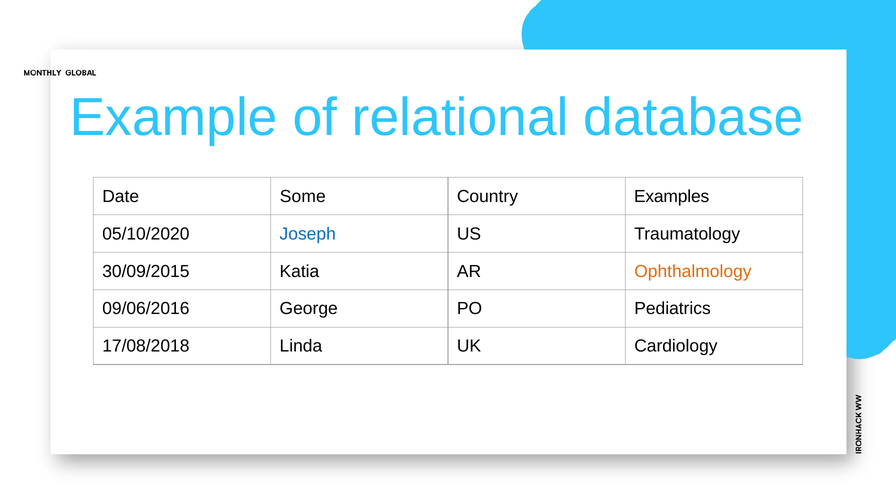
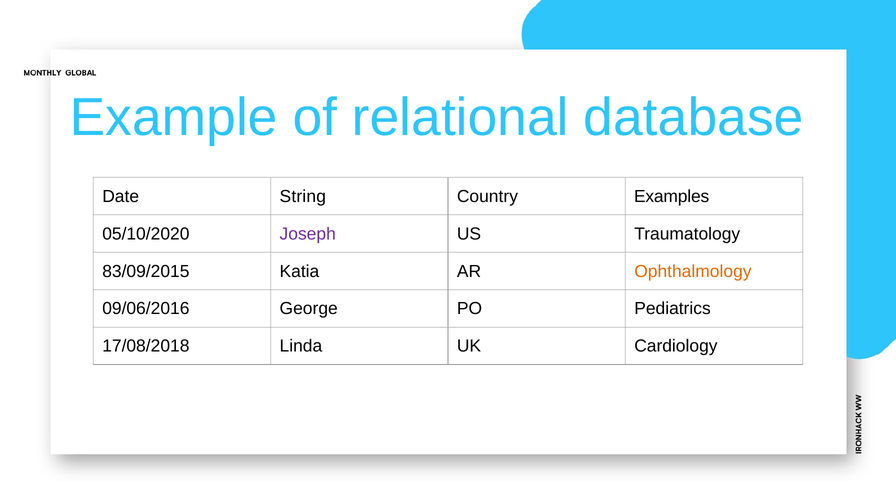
Some: Some -> String
Joseph colour: blue -> purple
30/09/2015: 30/09/2015 -> 83/09/2015
